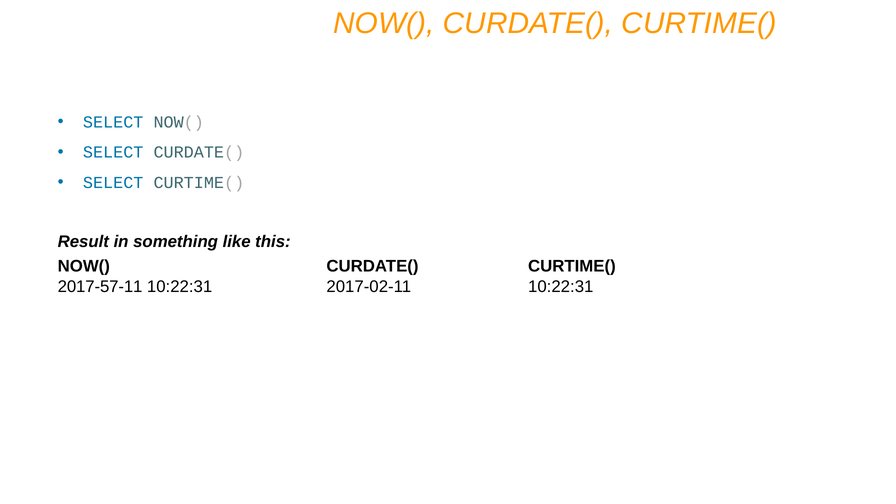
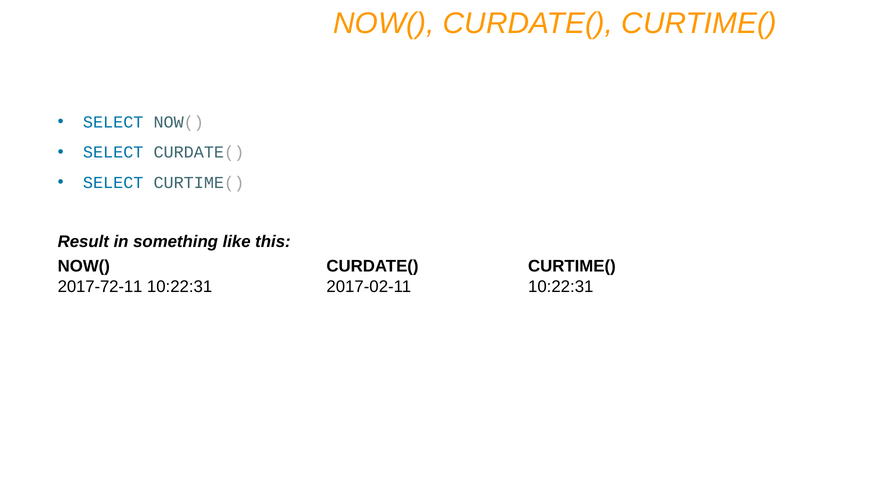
2017-57-11: 2017-57-11 -> 2017-72-11
